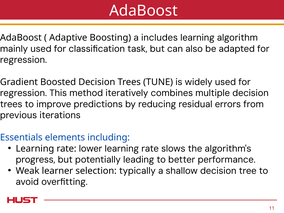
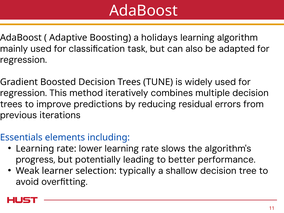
includes: includes -> holidays
